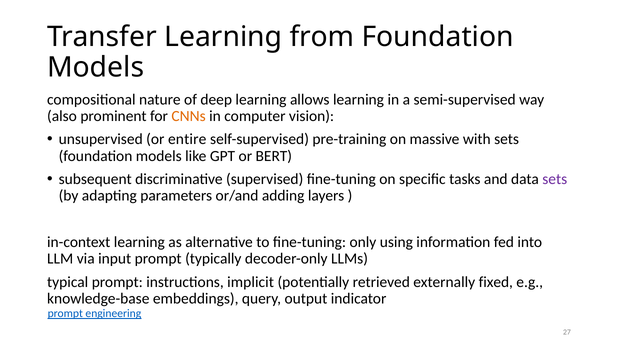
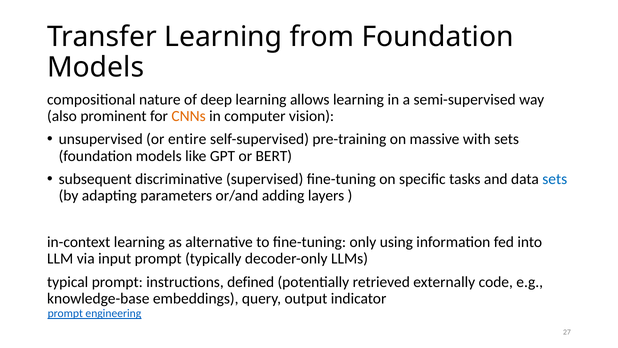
sets at (555, 179) colour: purple -> blue
implicit: implicit -> defined
fixed: fixed -> code
